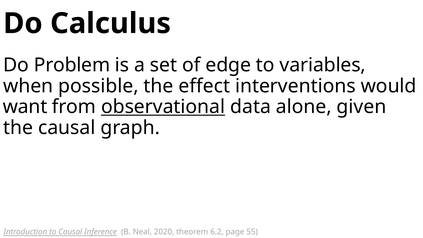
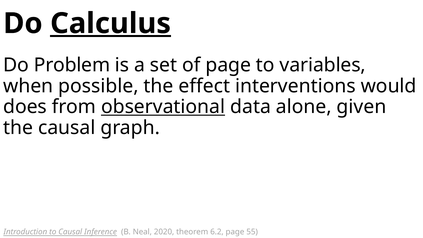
Calculus underline: none -> present
of edge: edge -> page
want: want -> does
